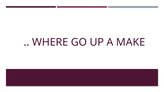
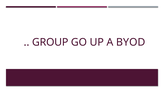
WHERE: WHERE -> GROUP
MAKE: MAKE -> BYOD
